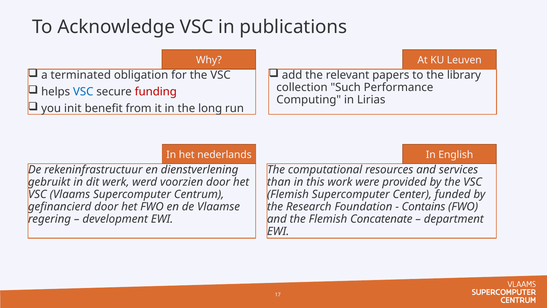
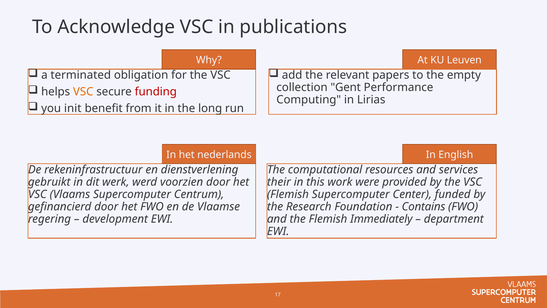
library: library -> empty
Such: Such -> Gent
VSC at (83, 92) colour: blue -> orange
than: than -> their
Concatenate: Concatenate -> Immediately
